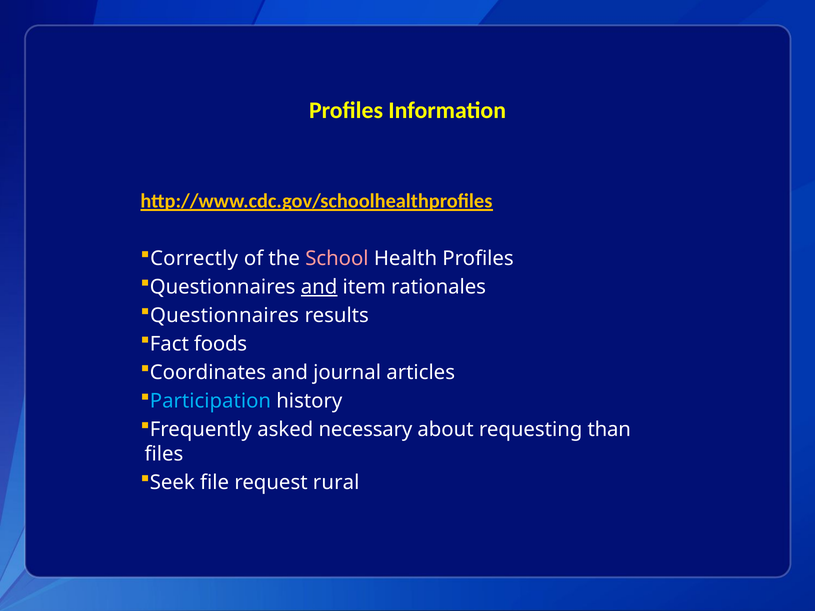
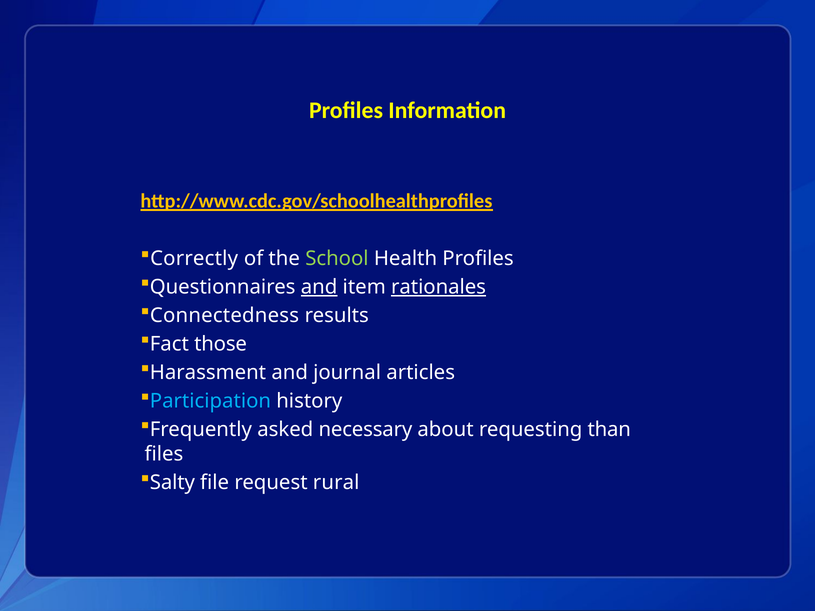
School colour: pink -> light green
rationales underline: none -> present
Questionnaires at (225, 316): Questionnaires -> Connectedness
foods: foods -> those
Coordinates: Coordinates -> Harassment
Seek: Seek -> Salty
